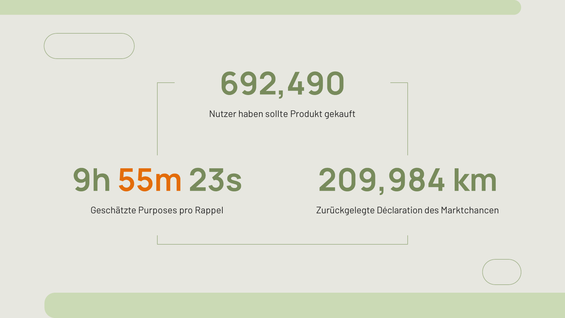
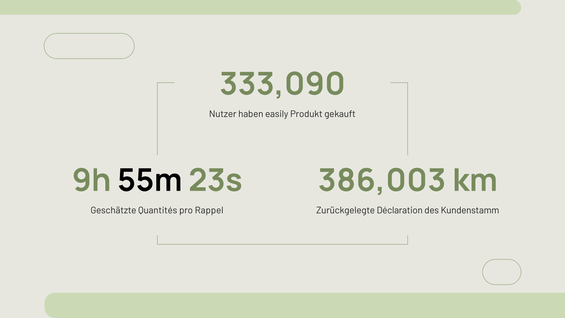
692,490: 692,490 -> 333,090
sollte: sollte -> easily
55m colour: orange -> black
209,984: 209,984 -> 386,003
Purposes: Purposes -> Quantités
Marktchancen: Marktchancen -> Kundenstamm
